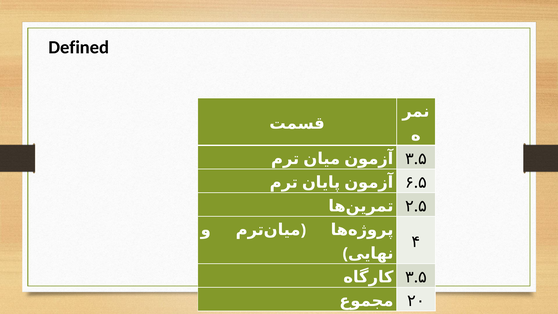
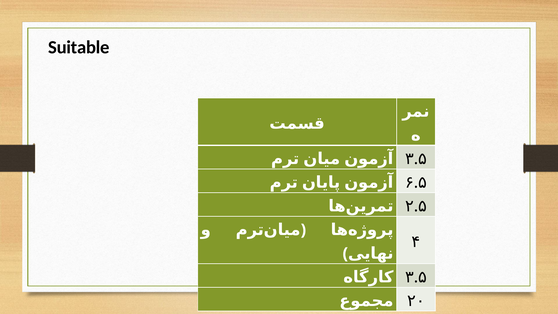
Defined: Defined -> Suitable
